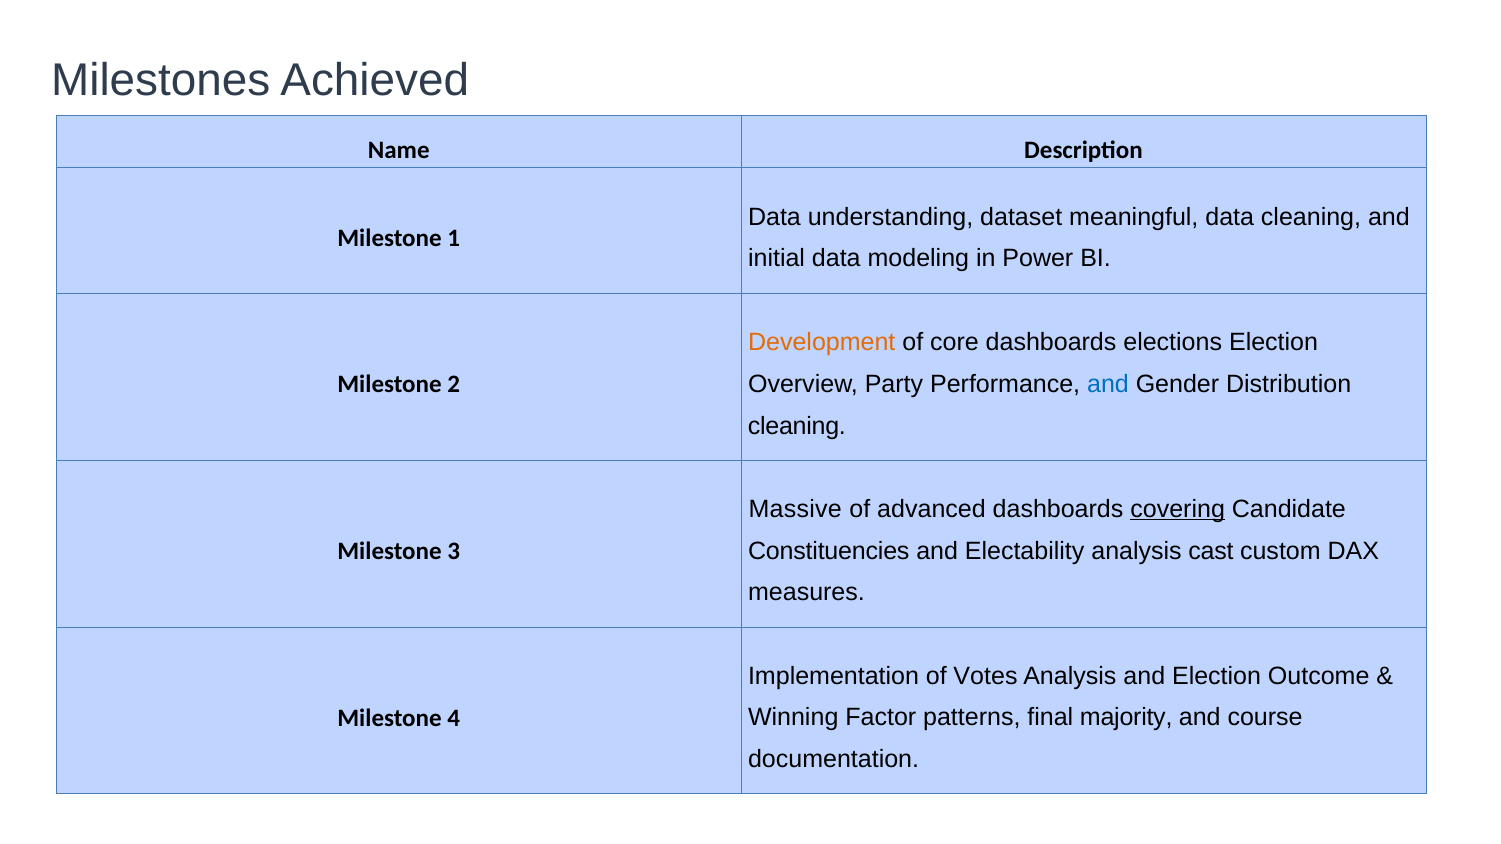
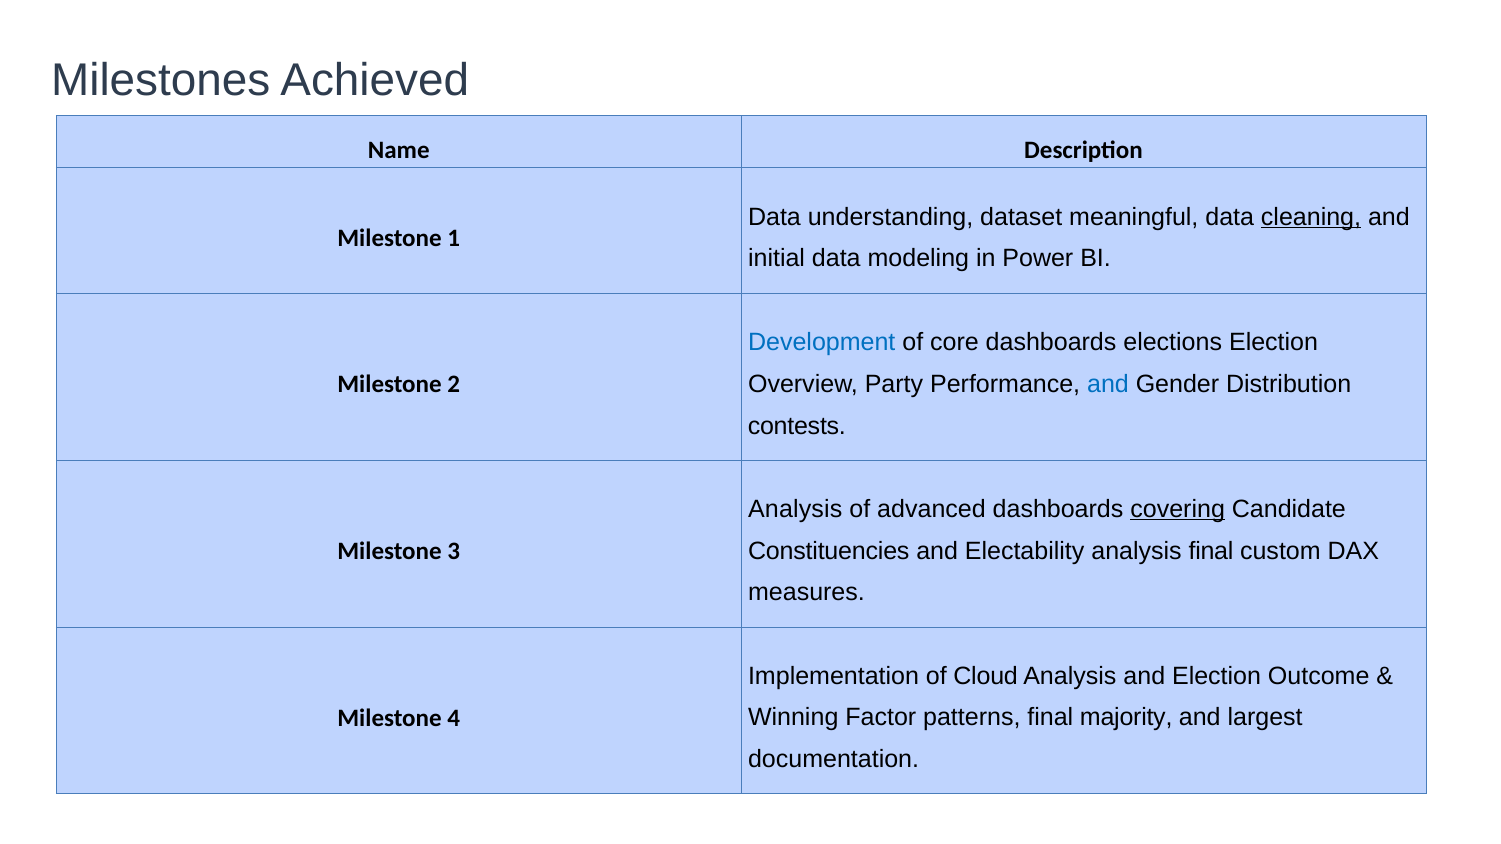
cleaning at (1311, 217) underline: none -> present
Development colour: orange -> blue
cleaning at (797, 426): cleaning -> contests
Massive at (795, 509): Massive -> Analysis
analysis cast: cast -> final
Votes: Votes -> Cloud
course: course -> largest
